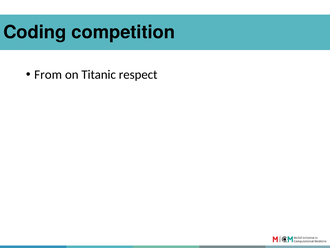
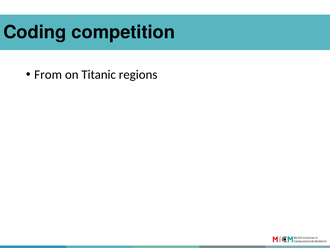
respect: respect -> regions
